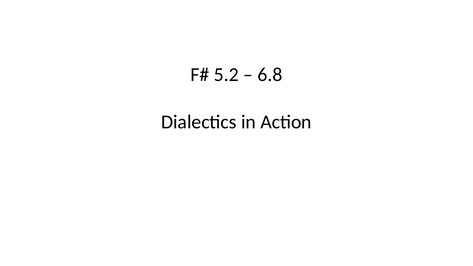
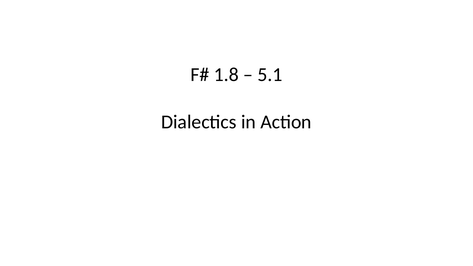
5.2: 5.2 -> 1.8
6.8: 6.8 -> 5.1
